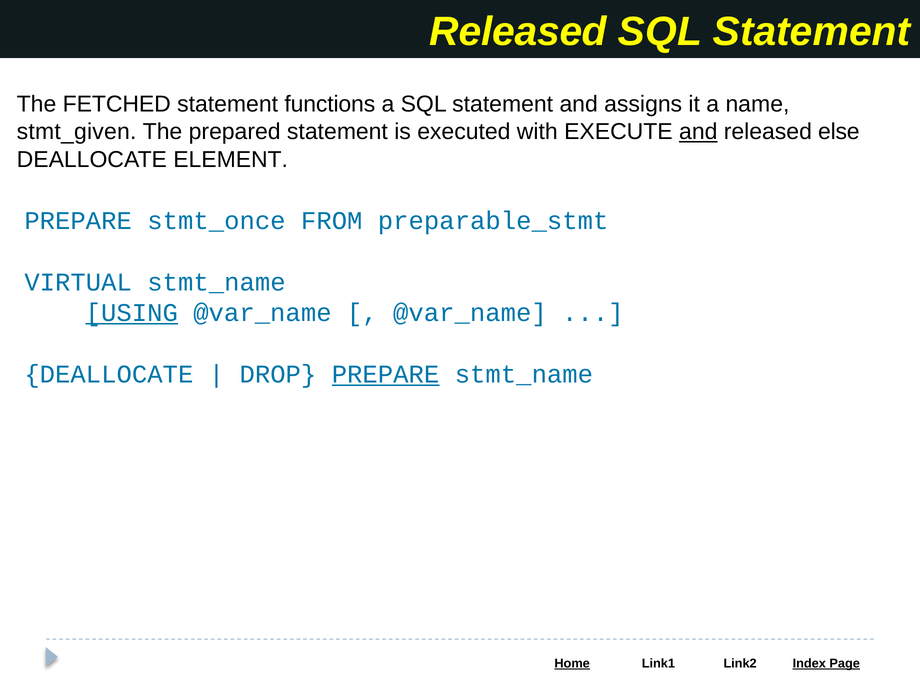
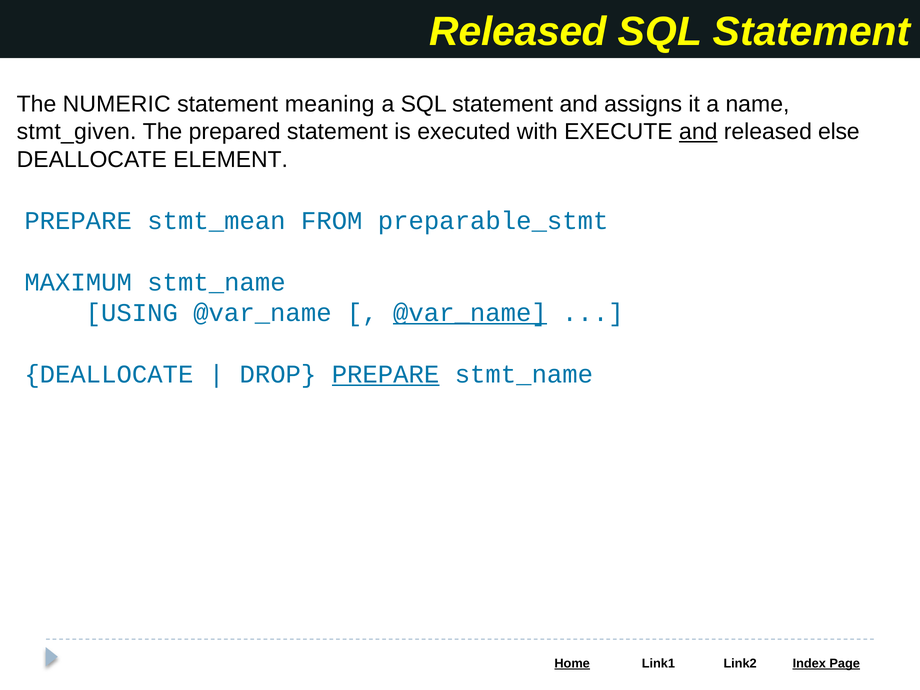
FETCHED: FETCHED -> NUMERIC
functions: functions -> meaning
stmt_once: stmt_once -> stmt_mean
VIRTUAL: VIRTUAL -> MAXIMUM
USING underline: present -> none
@var_name at (470, 313) underline: none -> present
